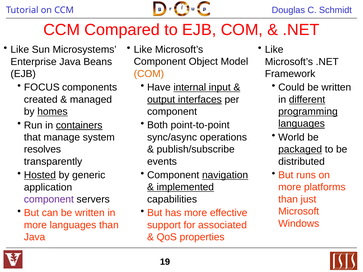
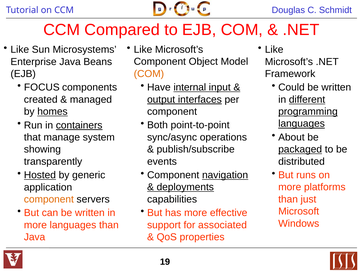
World: World -> About
resolves: resolves -> showing
implemented: implemented -> deployments
component at (49, 199) colour: purple -> orange
